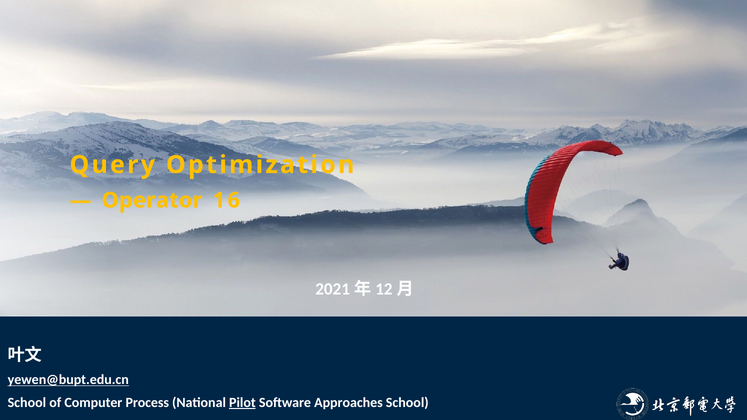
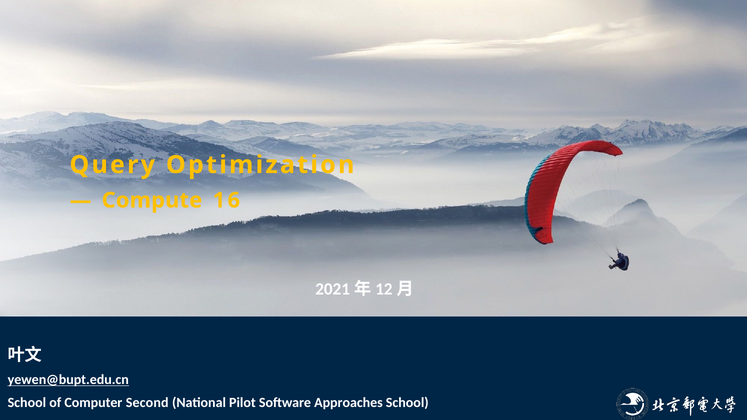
Operator: Operator -> Compute
Process: Process -> Second
Pilot underline: present -> none
